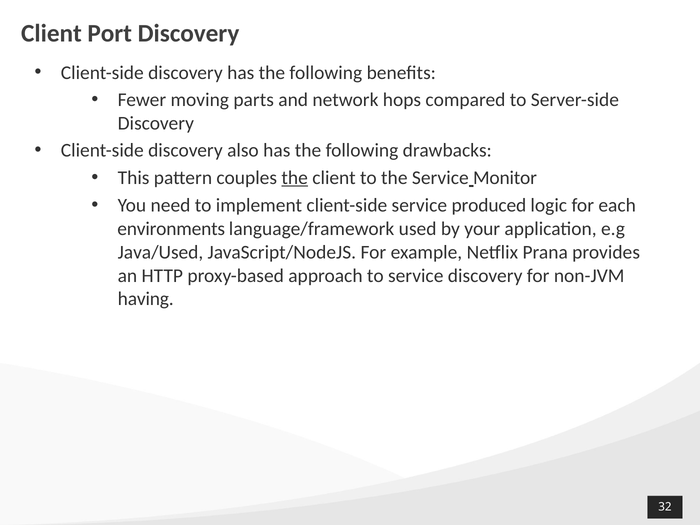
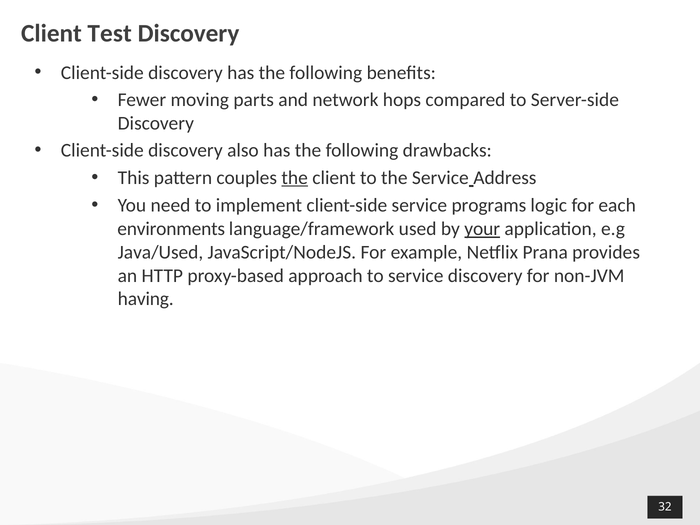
Port: Port -> Test
Monitor: Monitor -> Address
produced: produced -> programs
your underline: none -> present
